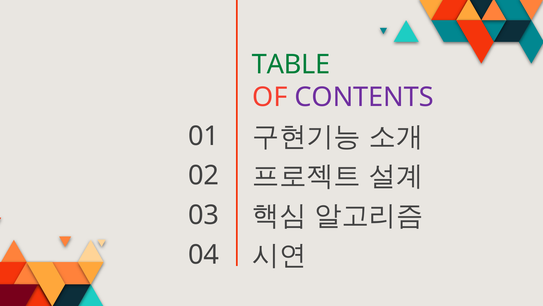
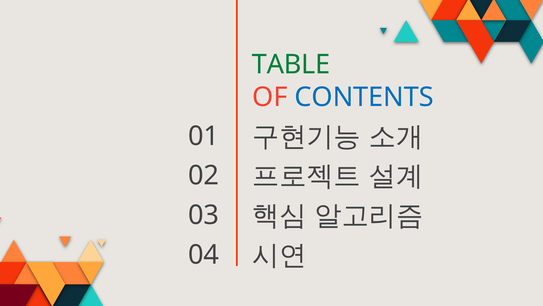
CONTENTS colour: purple -> blue
